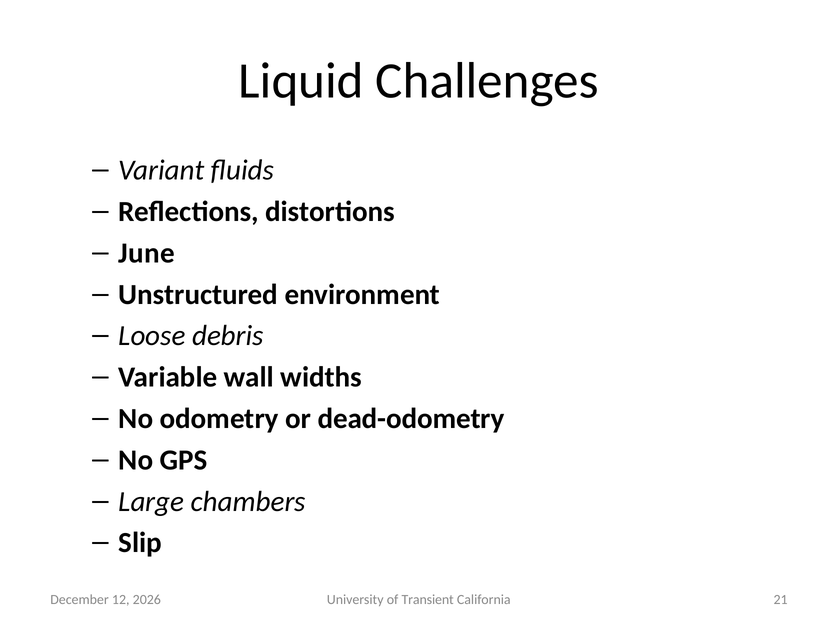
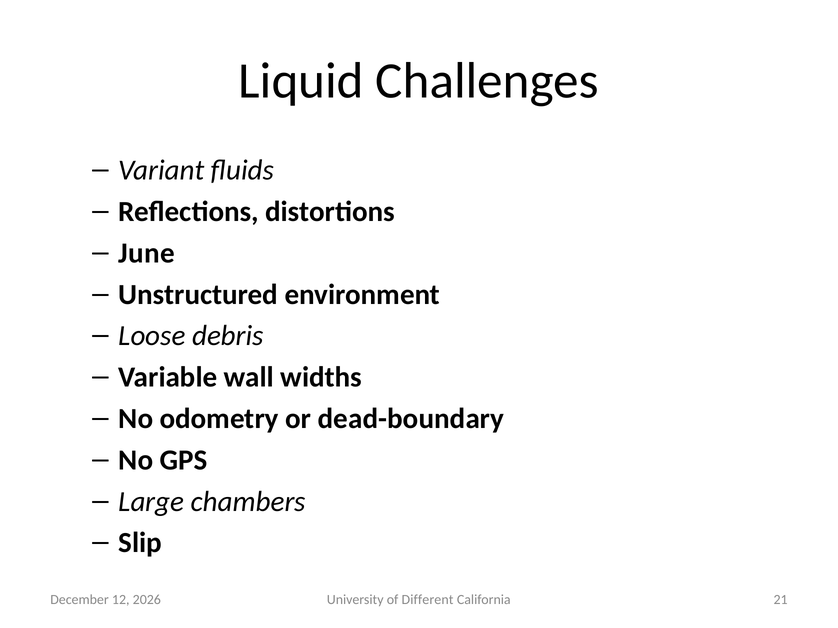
dead-odometry: dead-odometry -> dead-boundary
Transient: Transient -> Different
